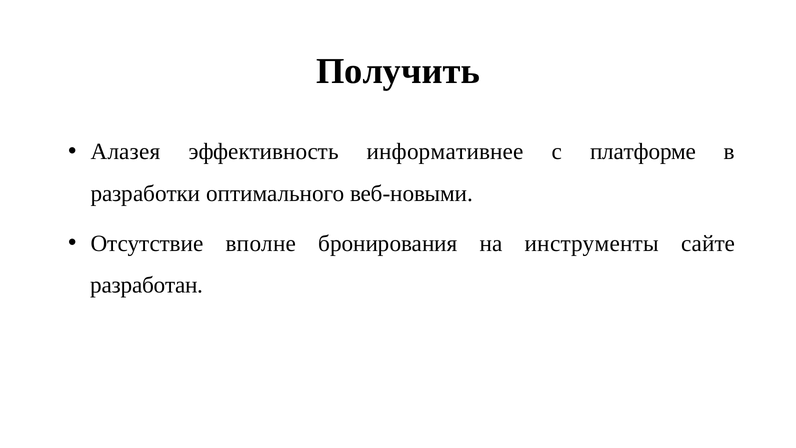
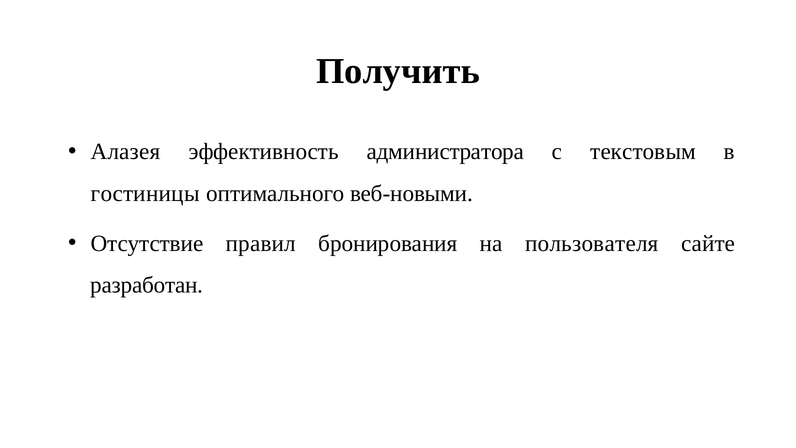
информативнее: информативнее -> администратора
платформе: платформе -> текстовым
разработки: разработки -> гостиницы
вполне: вполне -> правил
инструменты: инструменты -> пользователя
